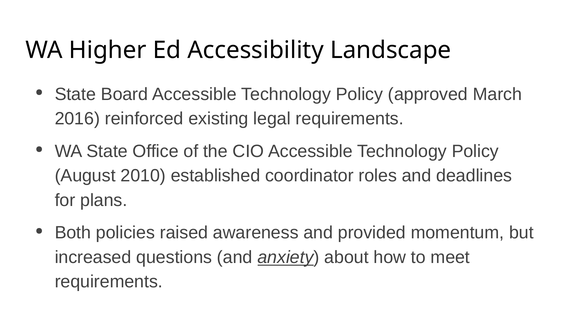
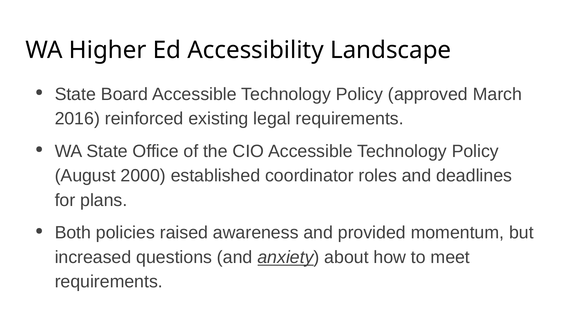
2010: 2010 -> 2000
